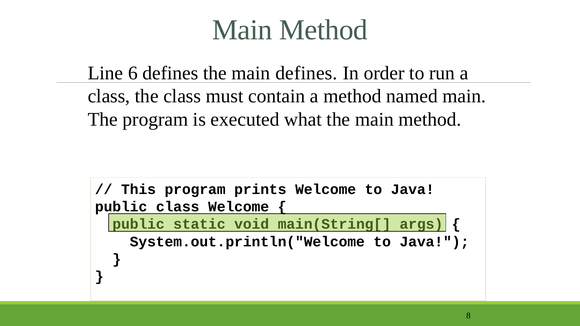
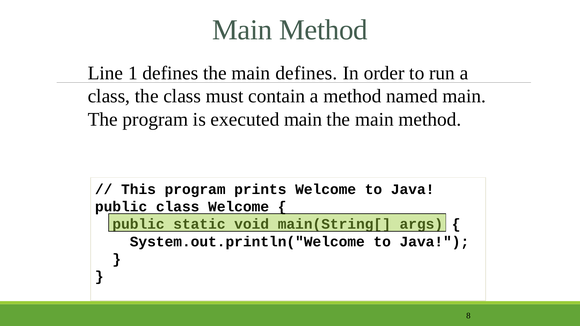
6: 6 -> 1
executed what: what -> main
